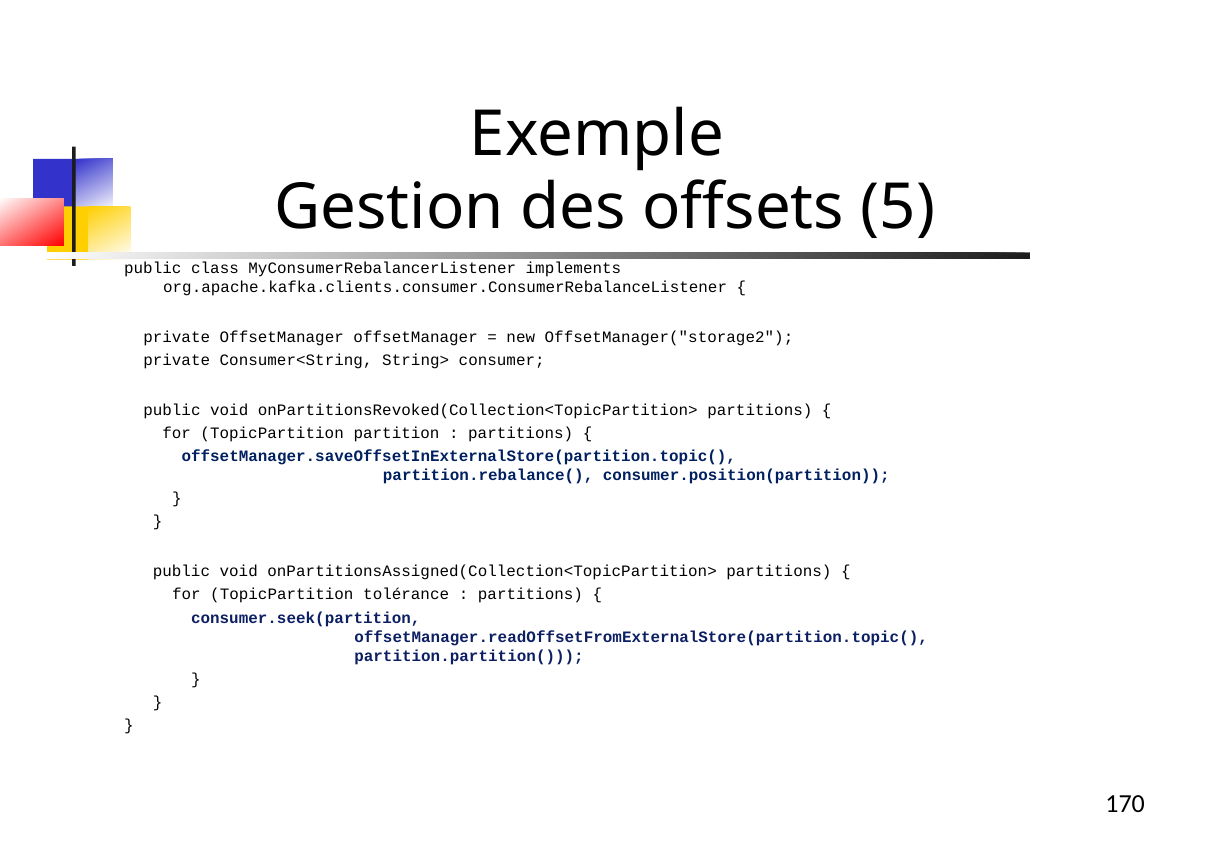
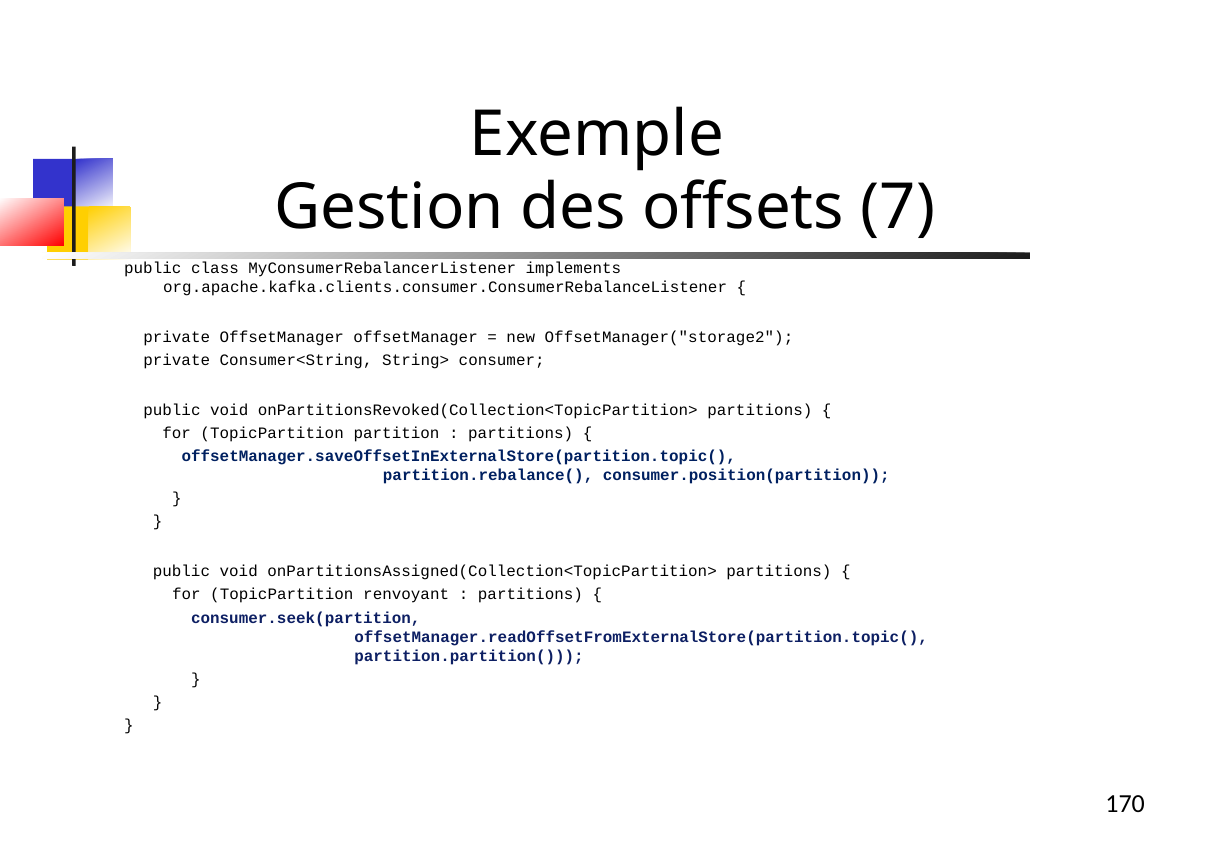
5: 5 -> 7
tolérance: tolérance -> renvoyant
